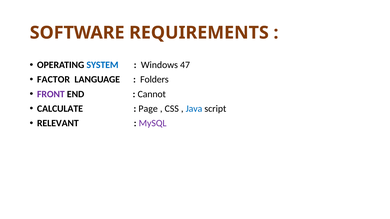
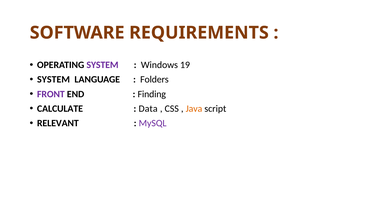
SYSTEM at (102, 65) colour: blue -> purple
47: 47 -> 19
FACTOR at (54, 80): FACTOR -> SYSTEM
Cannot: Cannot -> Finding
Page: Page -> Data
Java colour: blue -> orange
